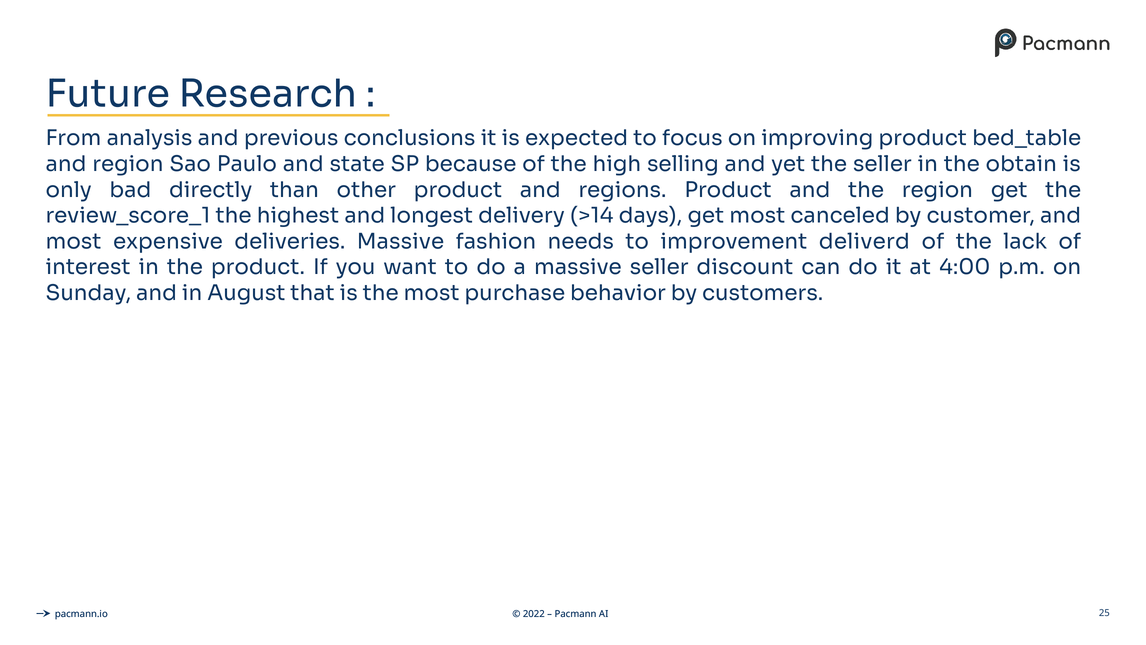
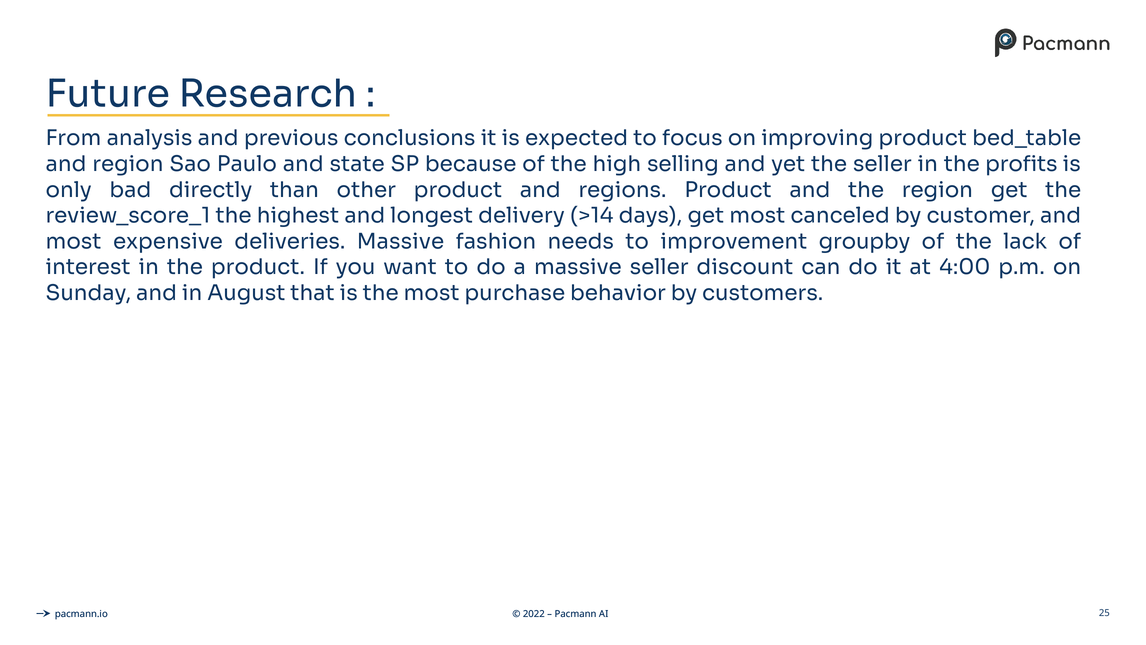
obtain: obtain -> profits
deliverd: deliverd -> groupby
